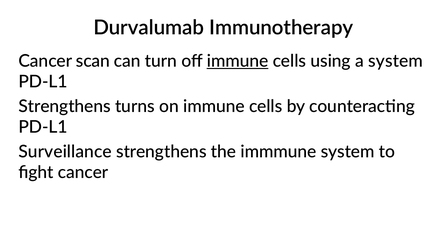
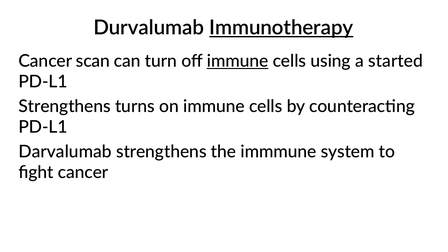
Immunotherapy underline: none -> present
a system: system -> started
Surveillance: Surveillance -> Darvalumab
